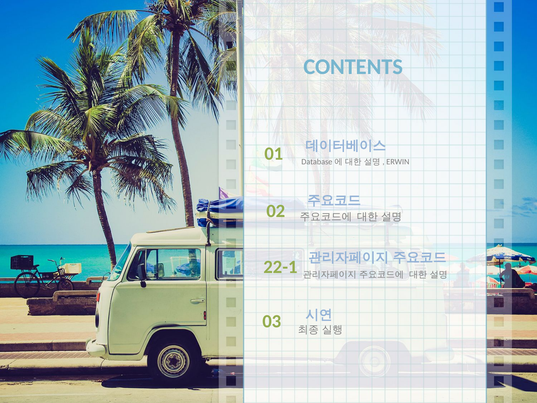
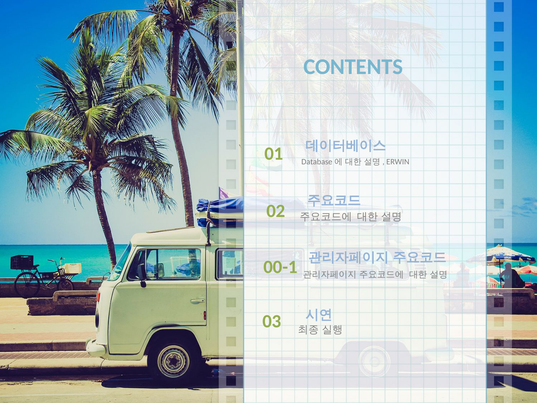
22-1: 22-1 -> 00-1
